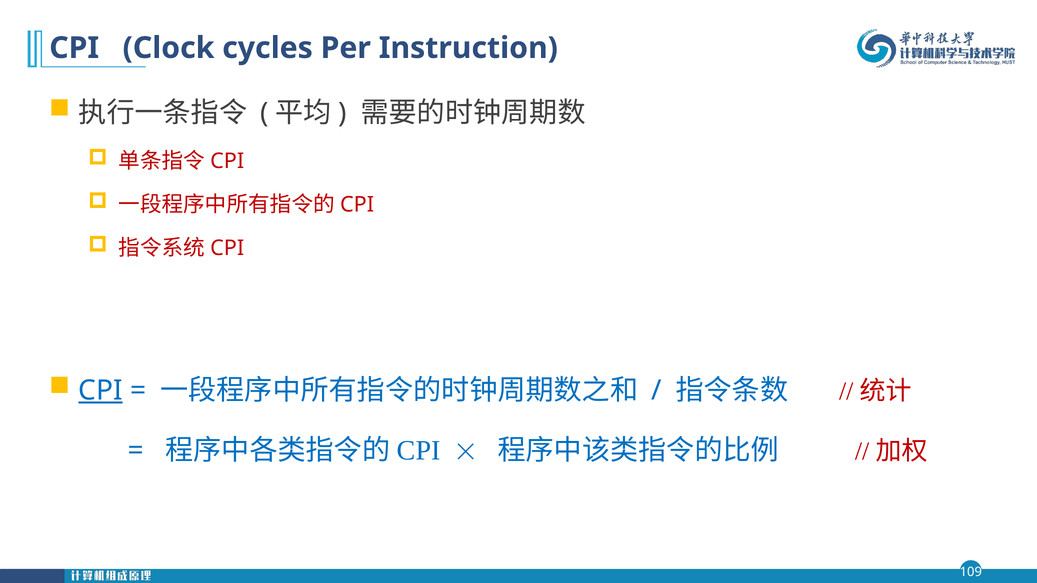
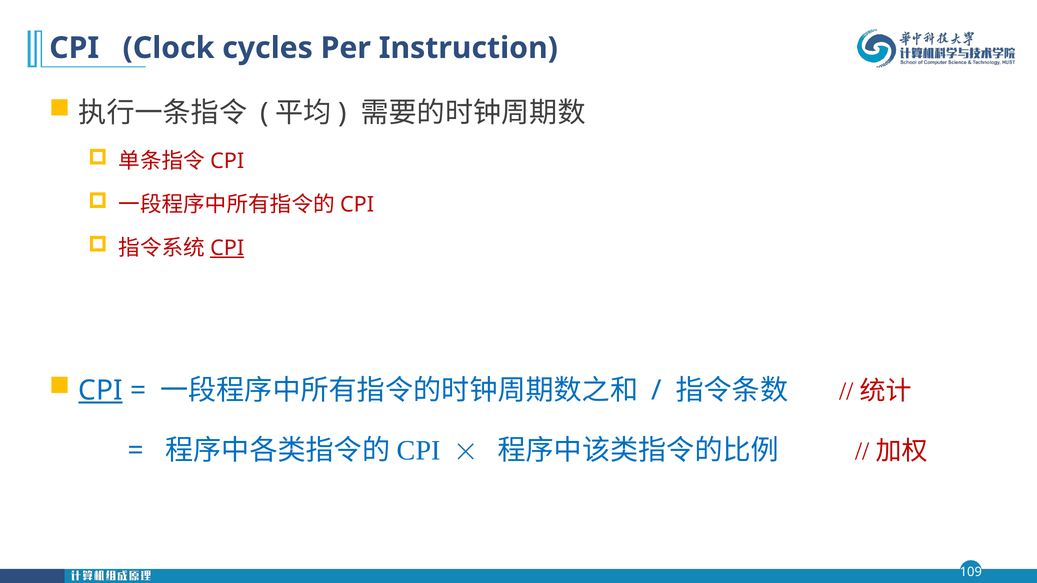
CPI at (227, 248) underline: none -> present
